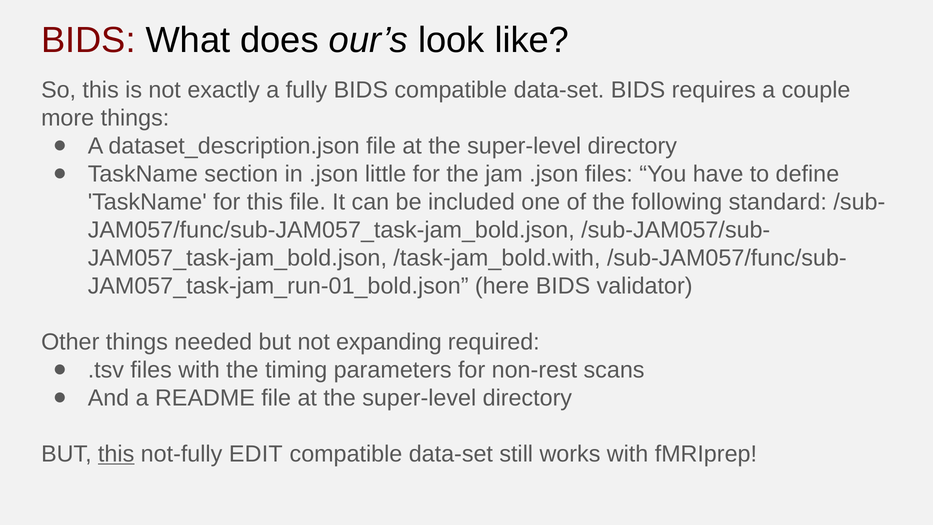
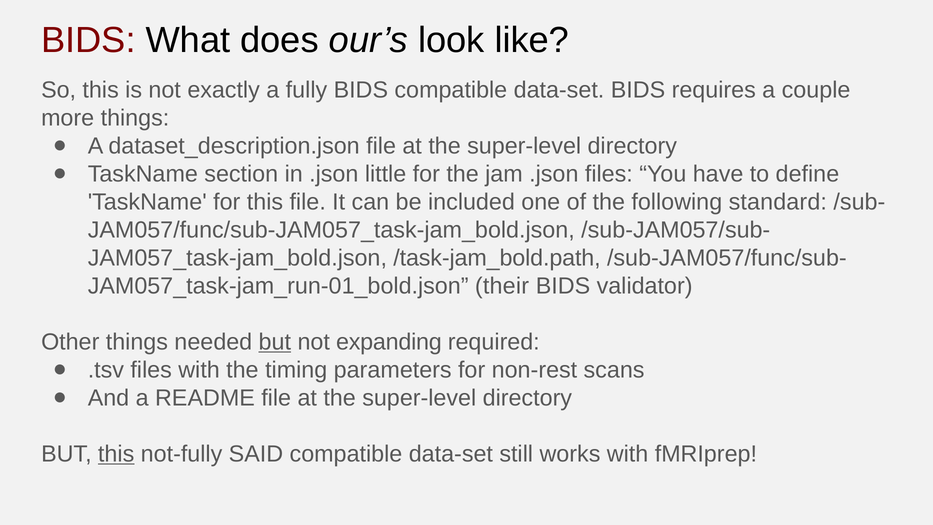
/task-jam_bold.with: /task-jam_bold.with -> /task-jam_bold.path
here: here -> their
but at (275, 342) underline: none -> present
EDIT: EDIT -> SAID
